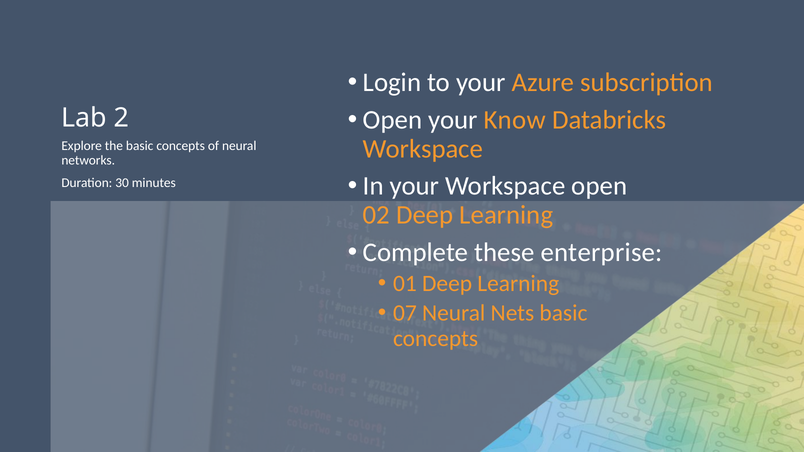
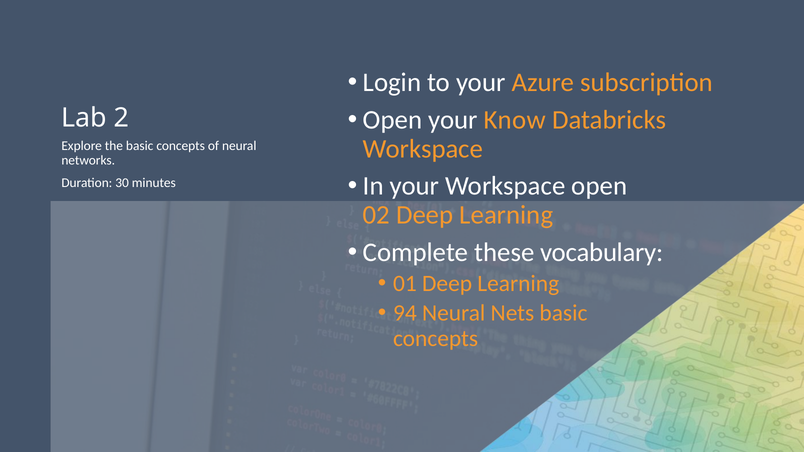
enterprise: enterprise -> vocabulary
07: 07 -> 94
